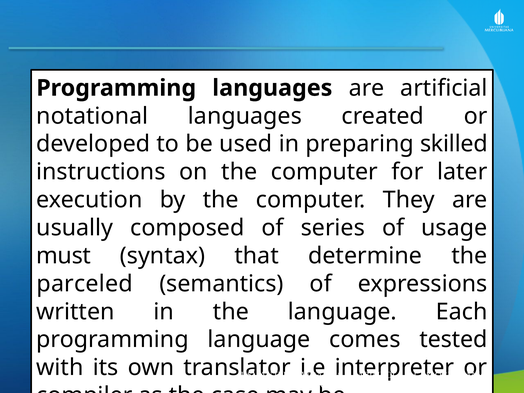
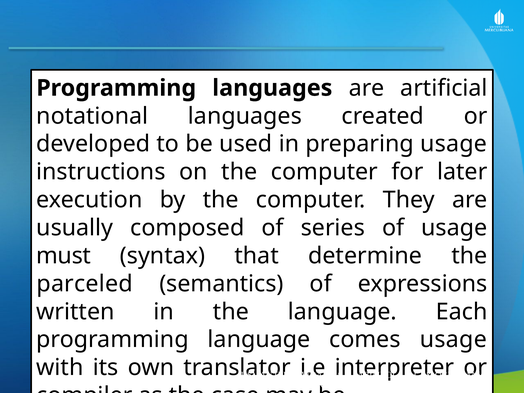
preparing skilled: skilled -> usage
comes tested: tested -> usage
